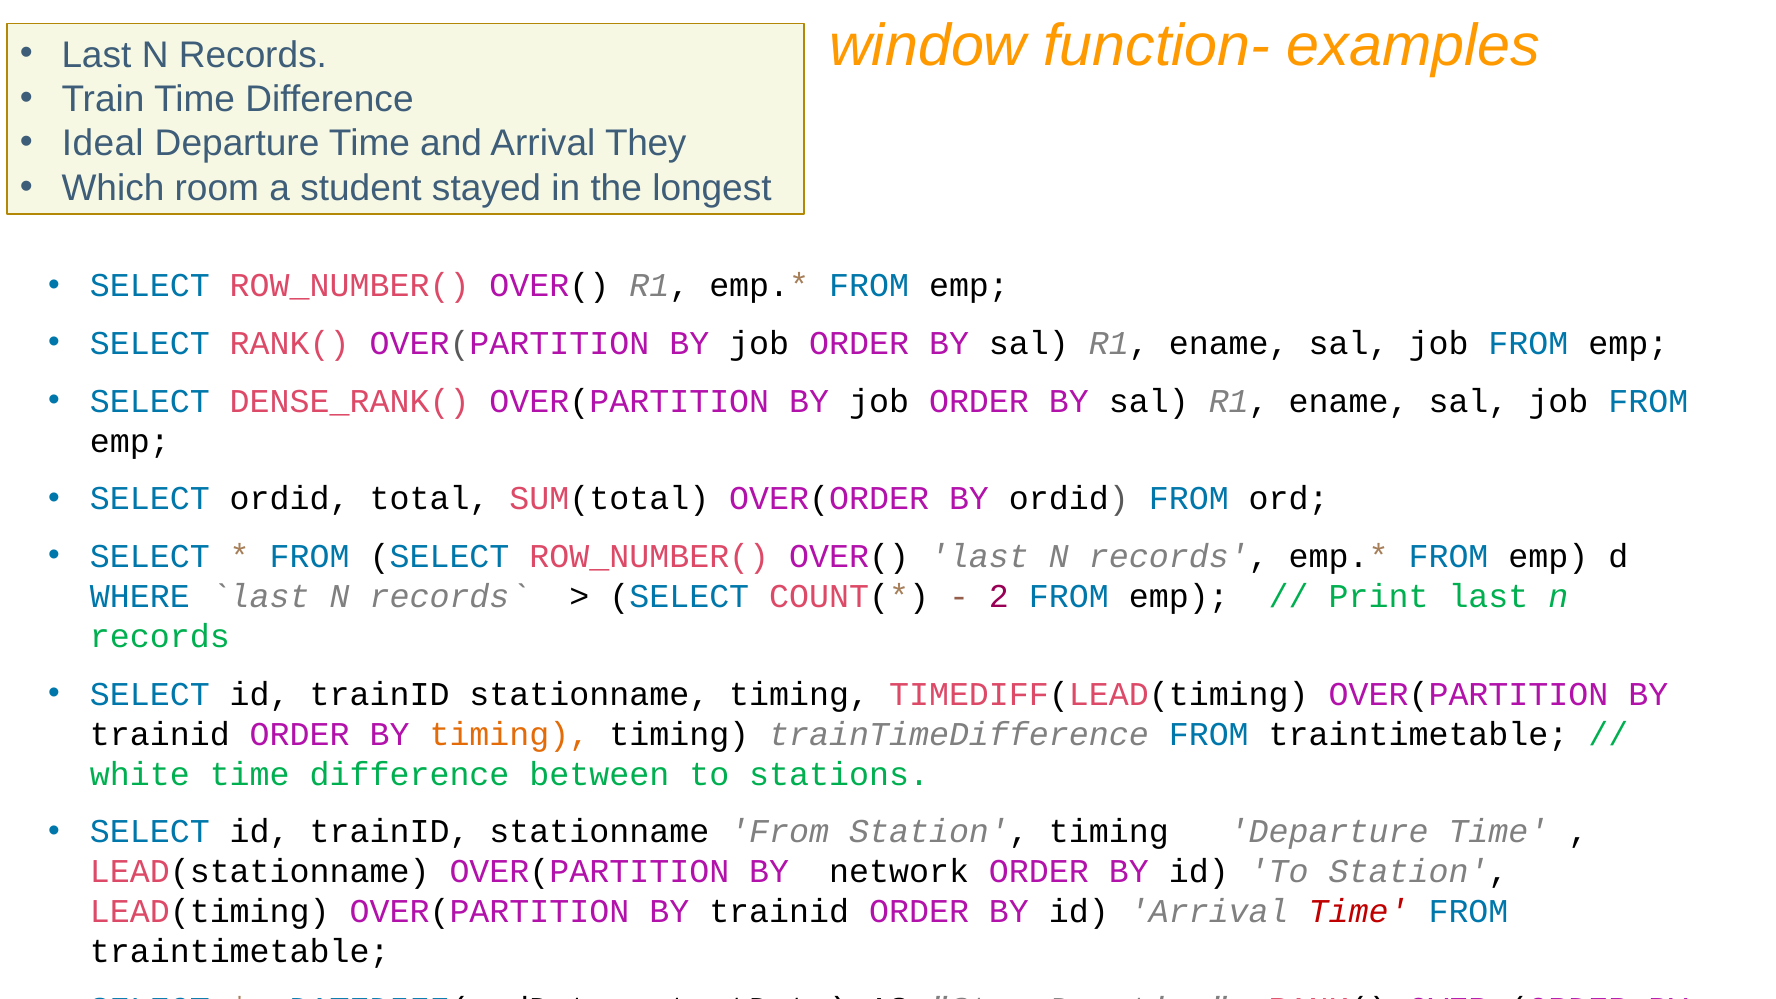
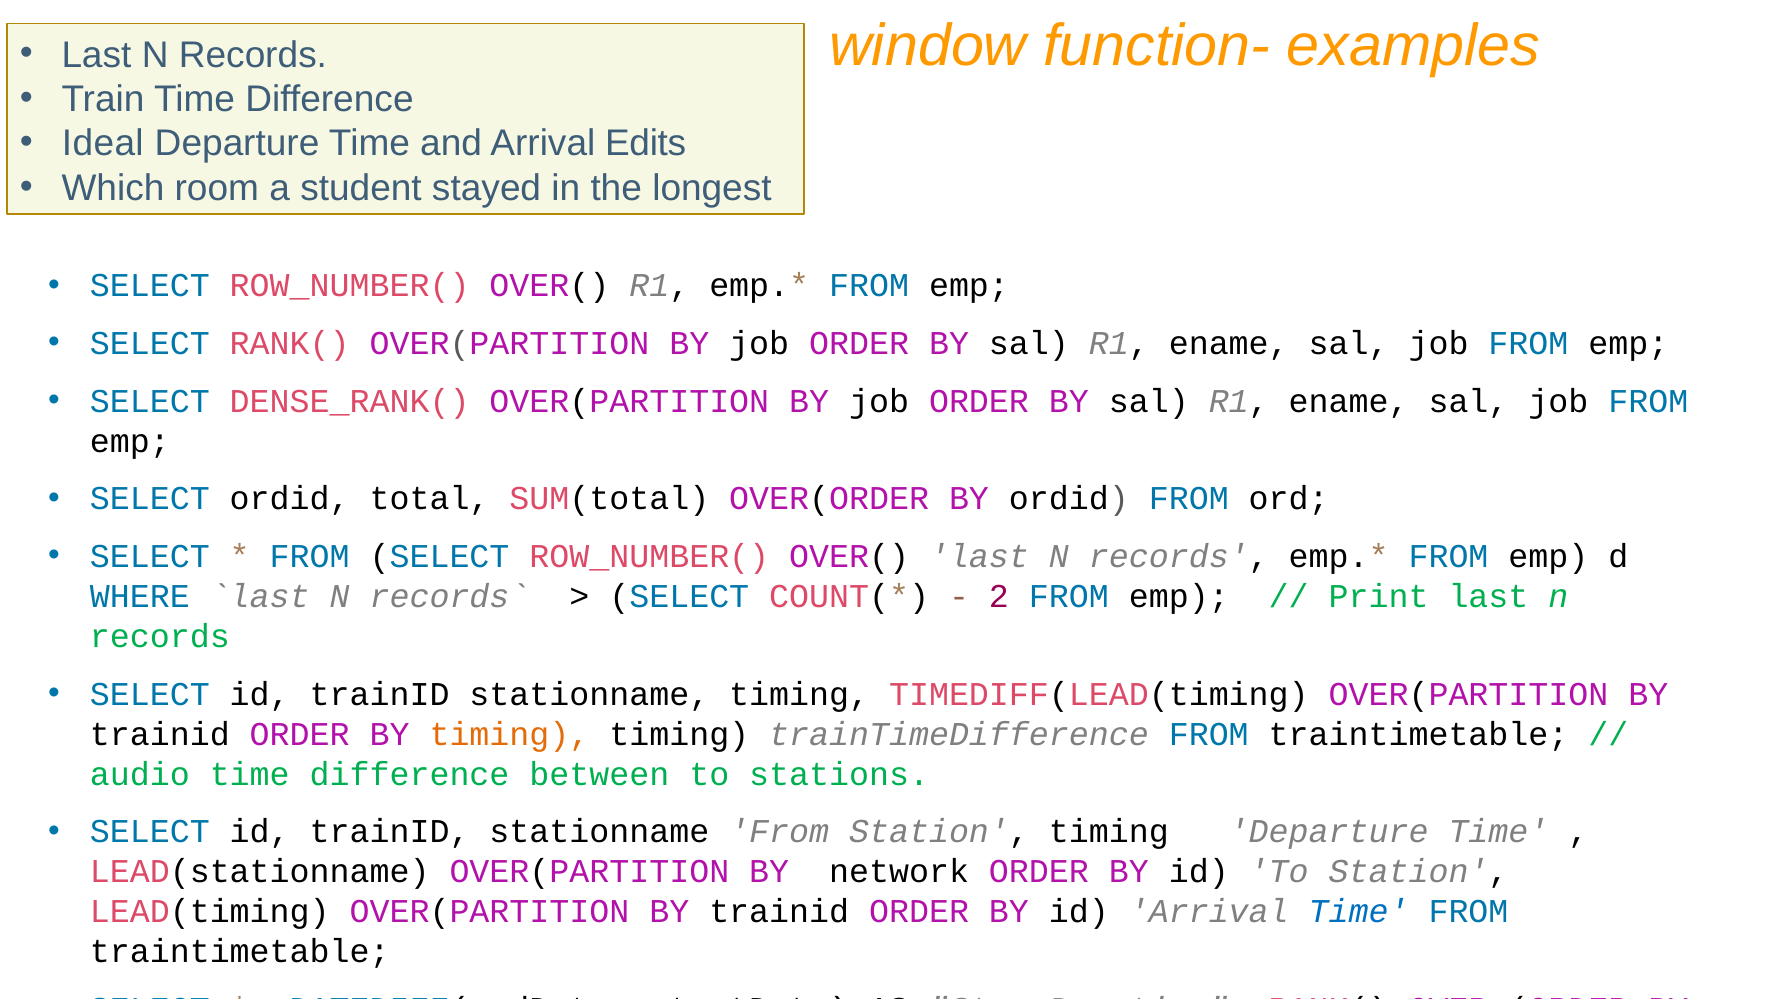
They: They -> Edits
white: white -> audio
Time at (1359, 912) colour: red -> blue
